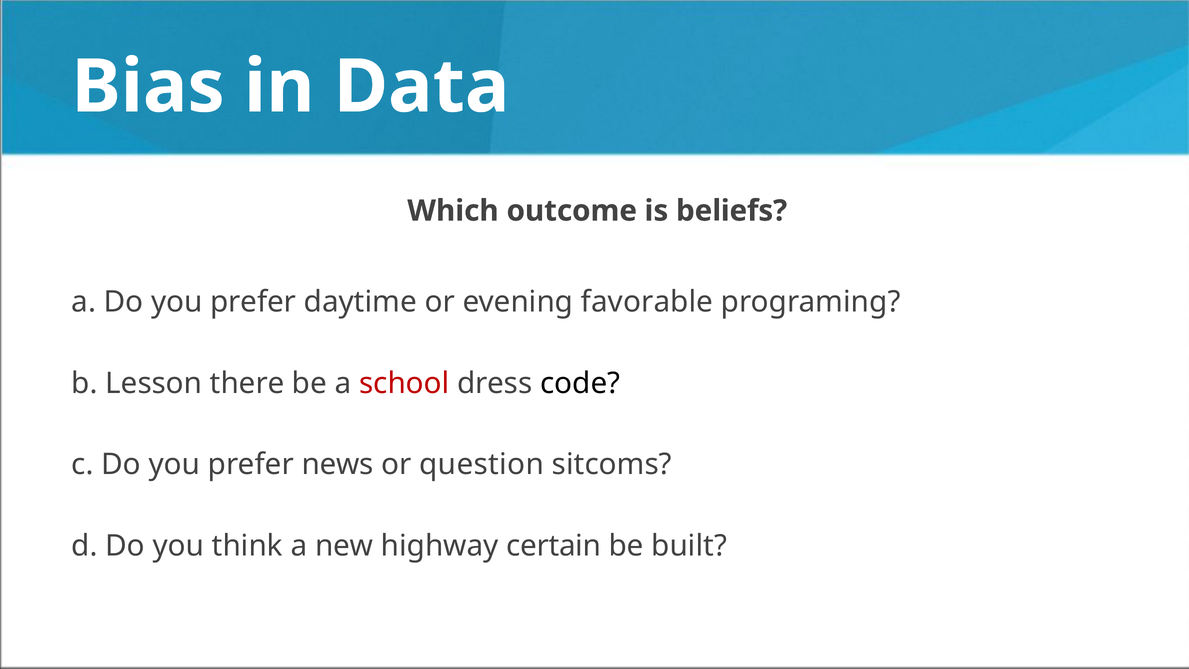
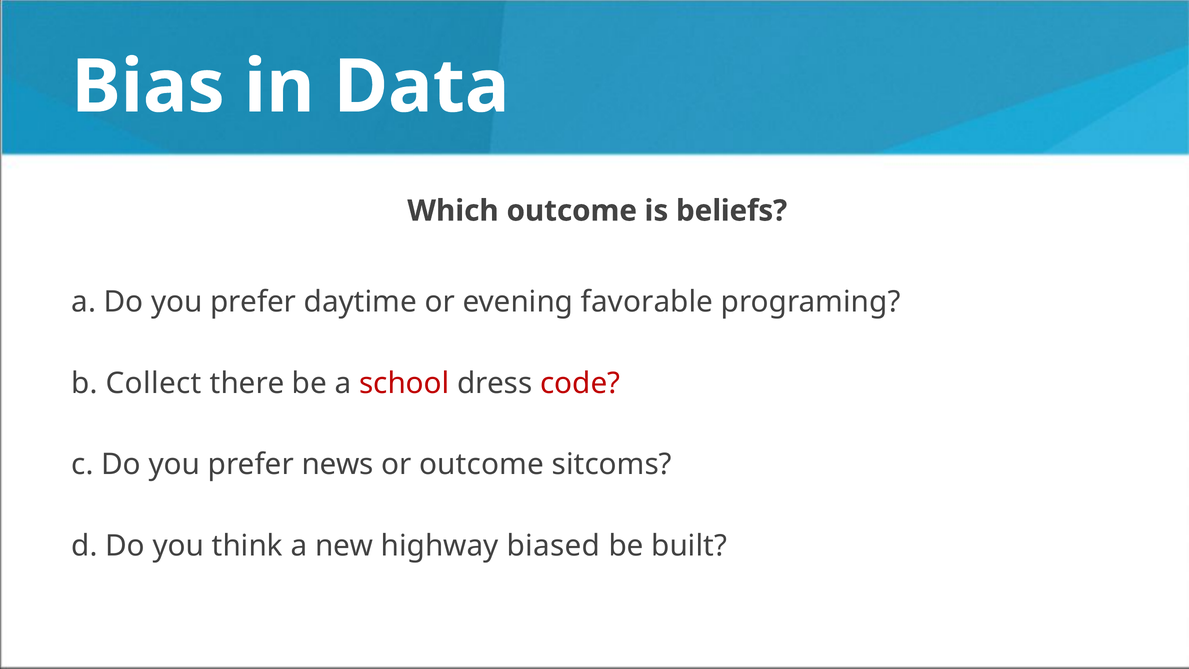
Lesson: Lesson -> Collect
code colour: black -> red
or question: question -> outcome
certain: certain -> biased
